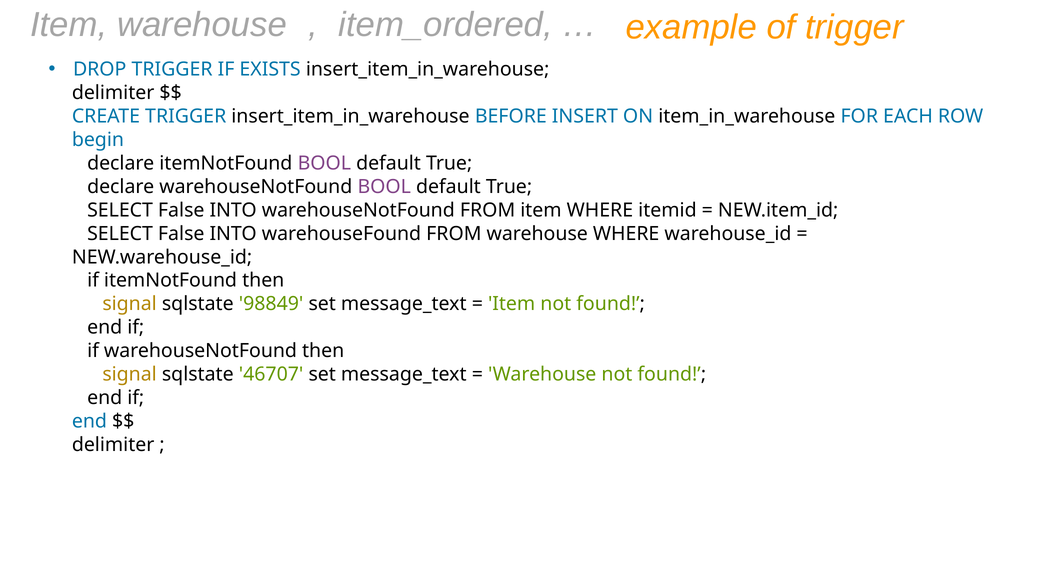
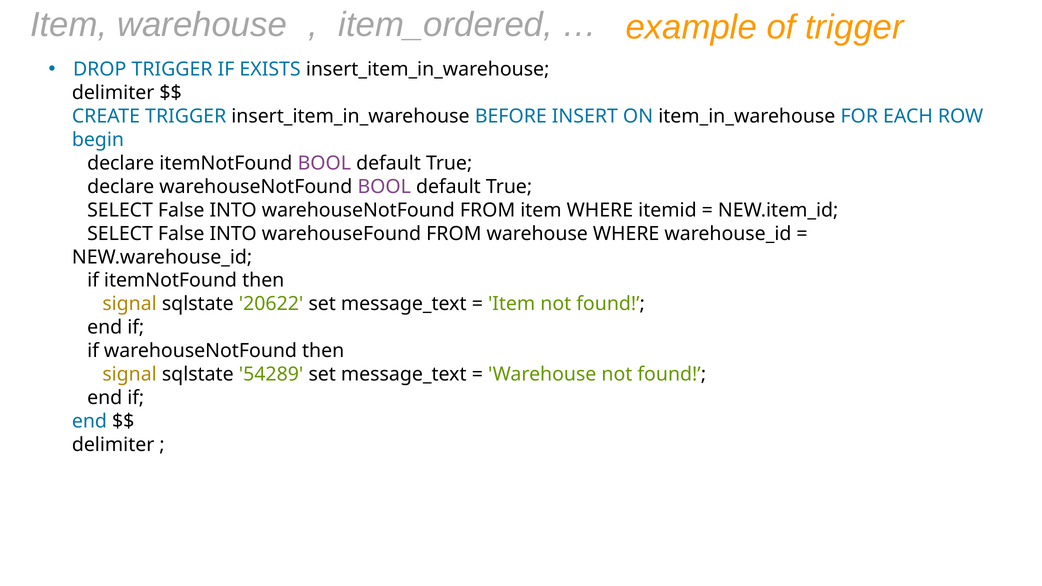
98849: 98849 -> 20622
46707: 46707 -> 54289
